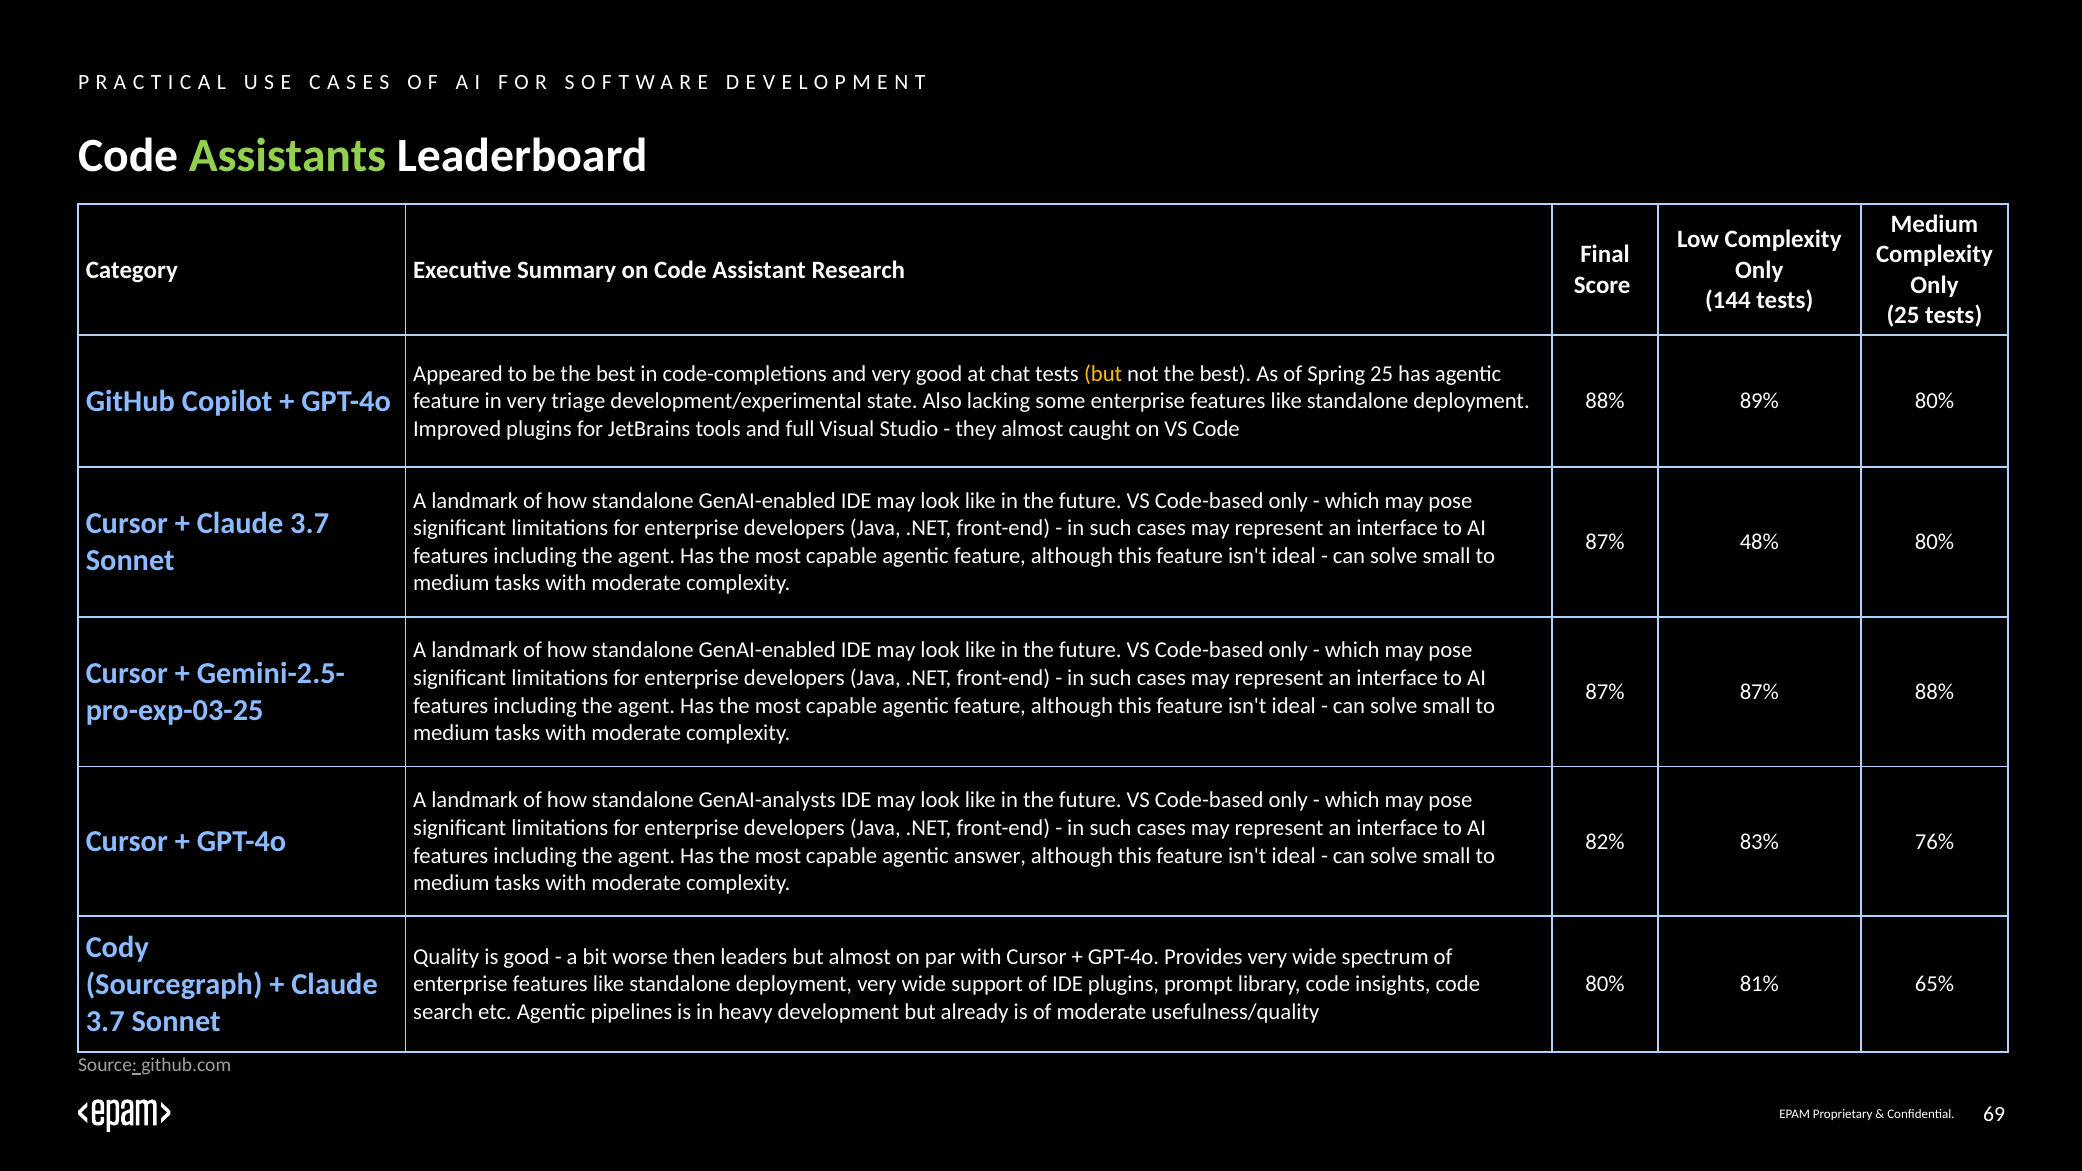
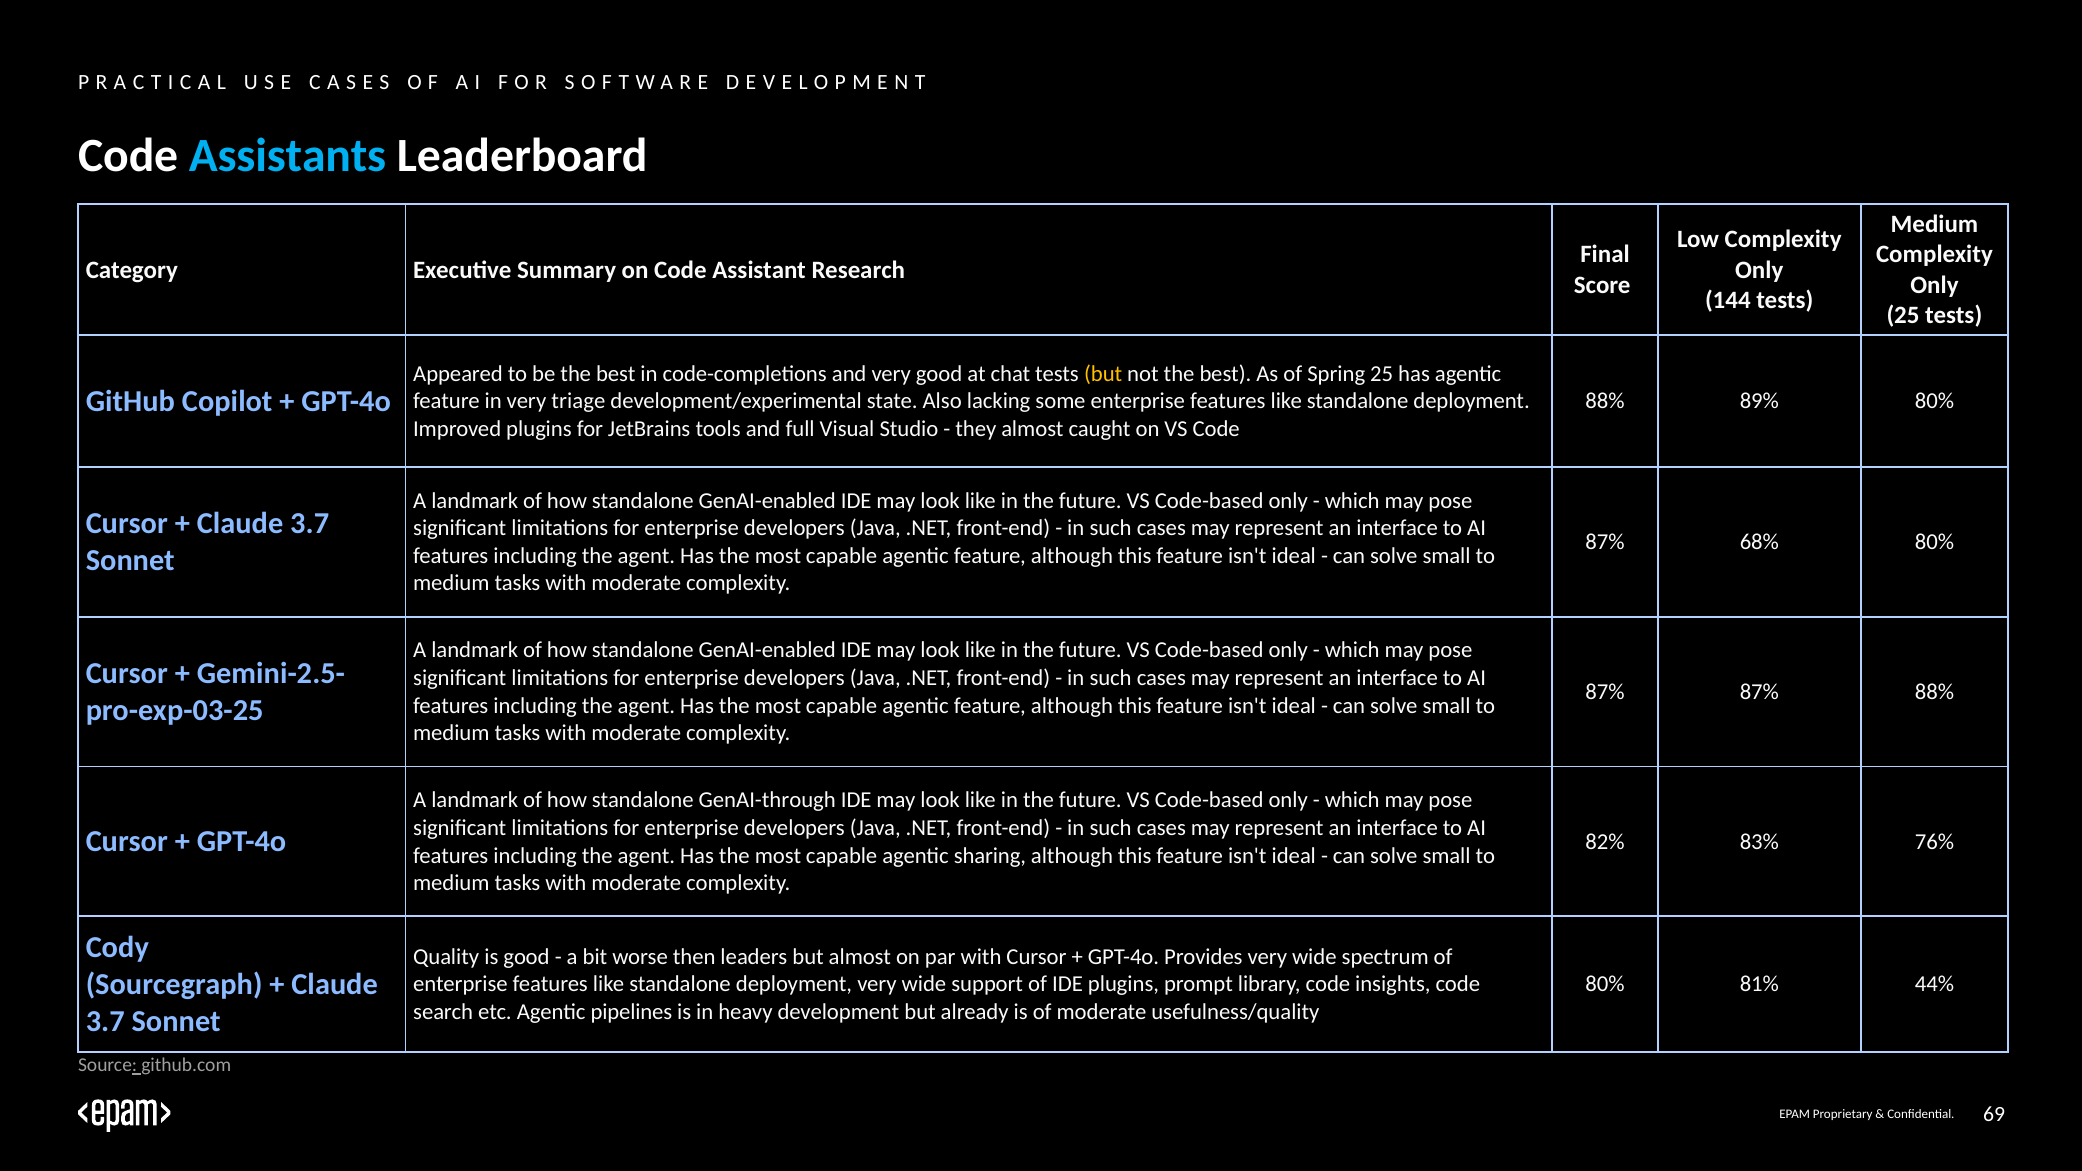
Assistants colour: light green -> light blue
48%: 48% -> 68%
GenAI-analysts: GenAI-analysts -> GenAI-through
answer: answer -> sharing
65%: 65% -> 44%
